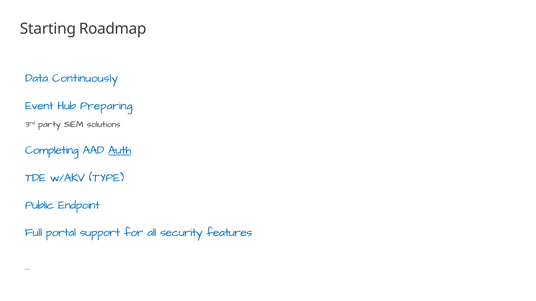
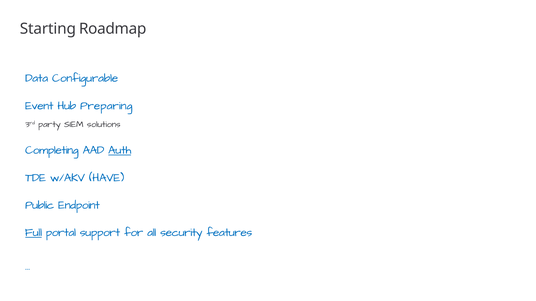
Continuously: Continuously -> Configurable
TYPE: TYPE -> HAVE
Full underline: none -> present
